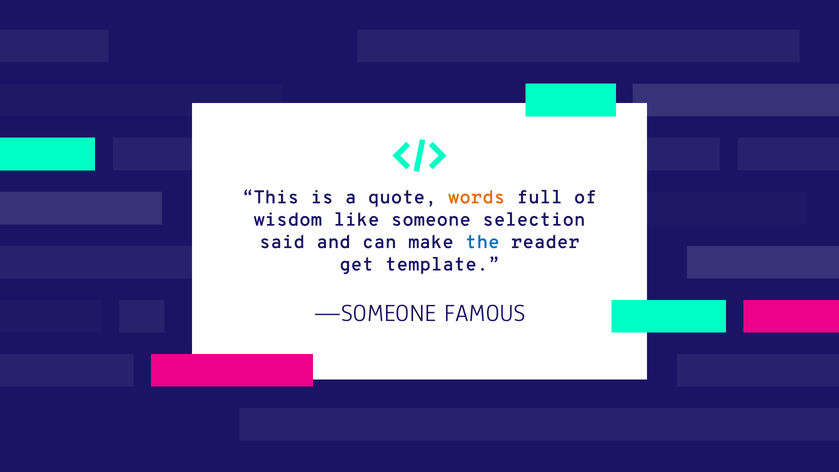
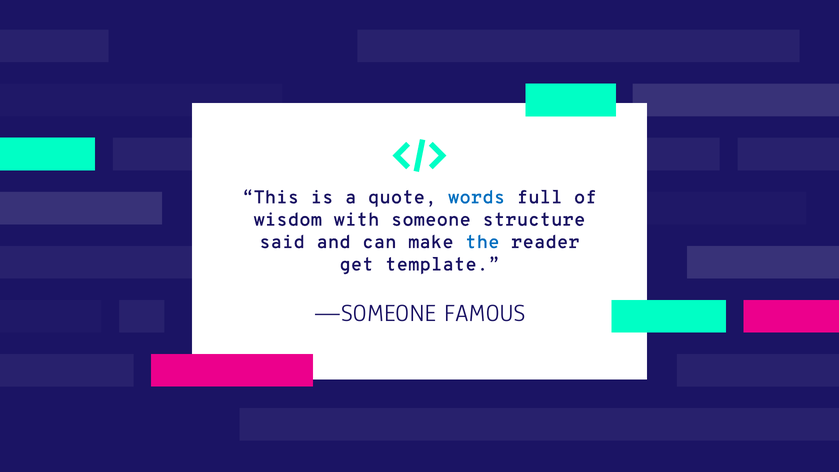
words colour: orange -> blue
like: like -> with
selection: selection -> structure
